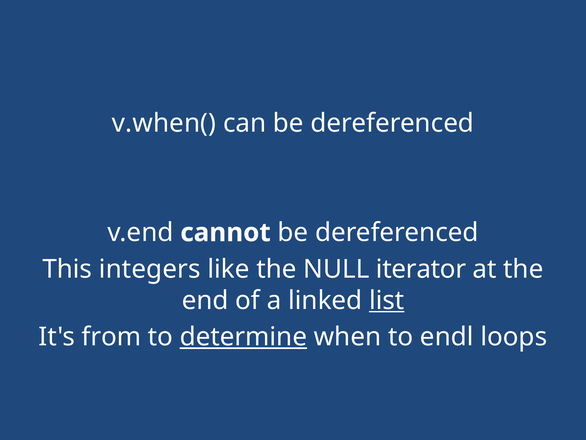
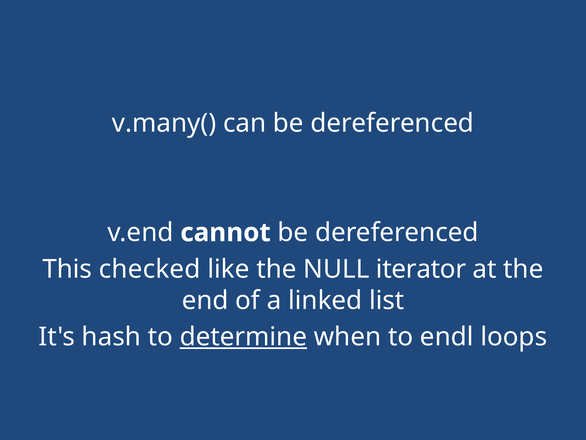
v.when(: v.when( -> v.many(
integers: integers -> checked
list underline: present -> none
from: from -> hash
